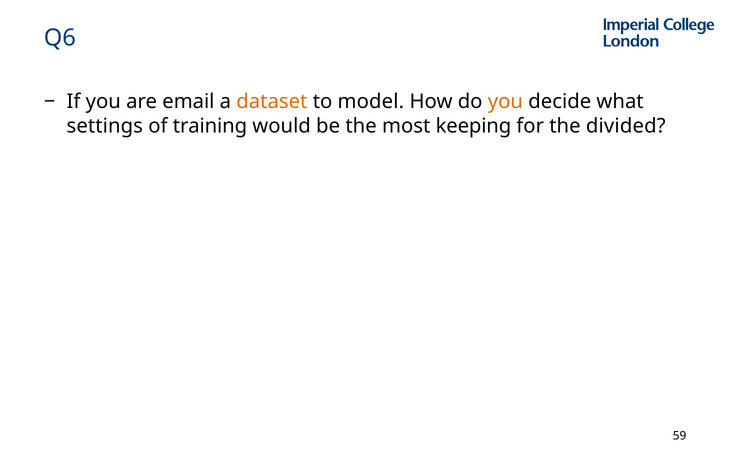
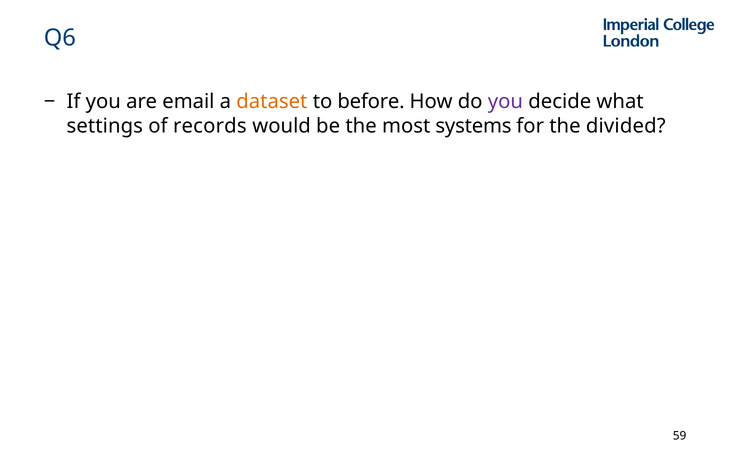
model: model -> before
you at (505, 102) colour: orange -> purple
training: training -> records
keeping: keeping -> systems
